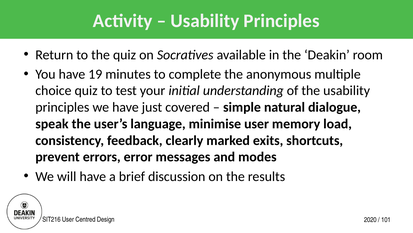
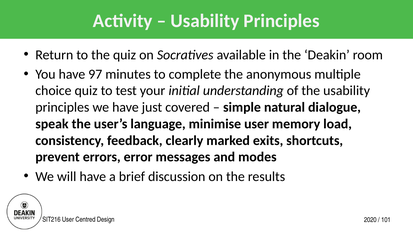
19: 19 -> 97
